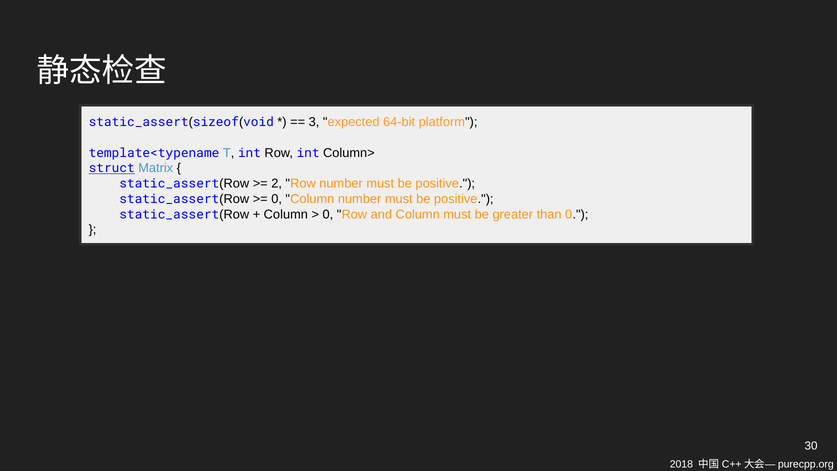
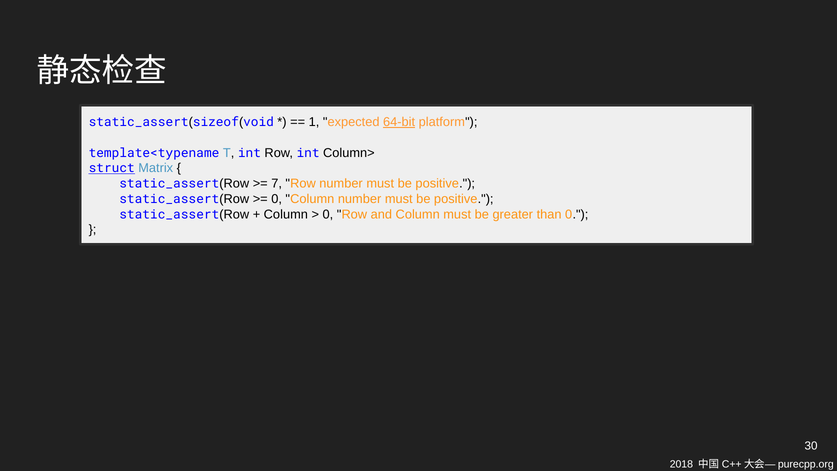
3: 3 -> 1
64-bit underline: none -> present
2: 2 -> 7
